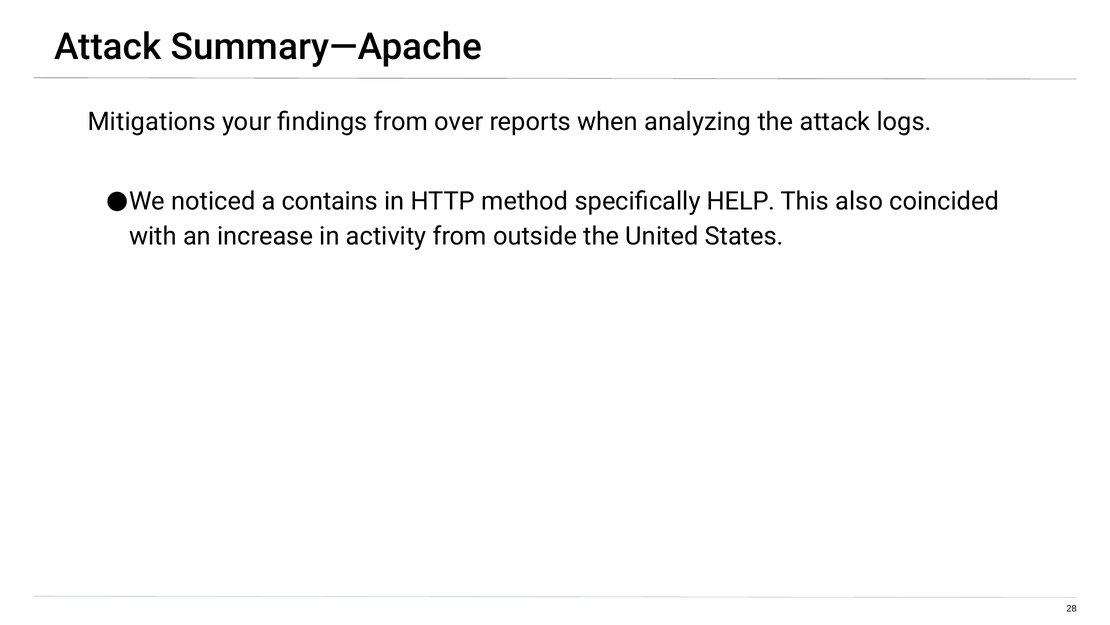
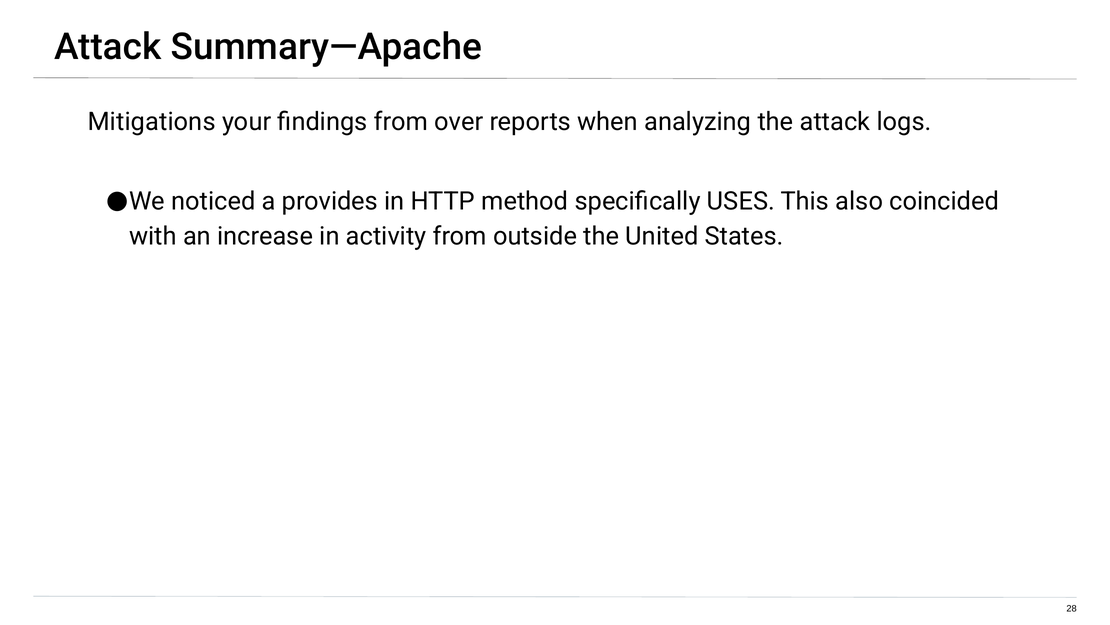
contains: contains -> provides
HELP: HELP -> USES
